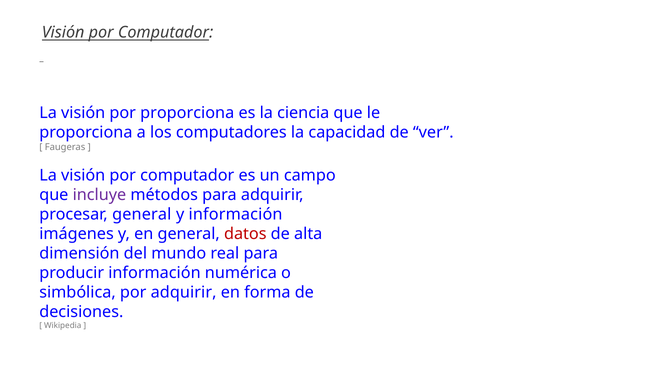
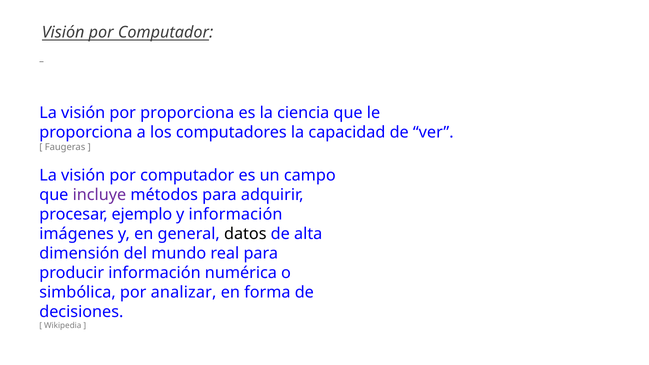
procesar general: general -> ejemplo
datos colour: red -> black
por adquirir: adquirir -> analizar
